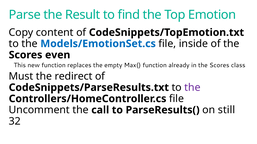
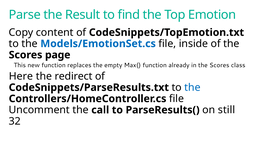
even: even -> page
Must: Must -> Here
the at (192, 88) colour: purple -> blue
